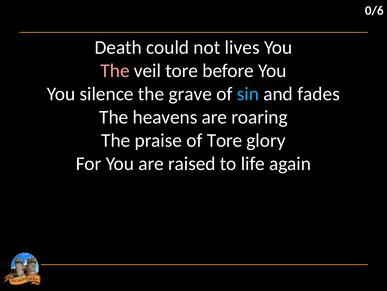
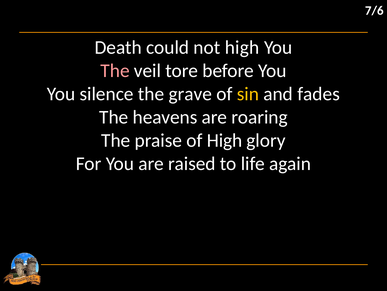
0/6: 0/6 -> 7/6
not lives: lives -> high
sin colour: light blue -> yellow
of Tore: Tore -> High
